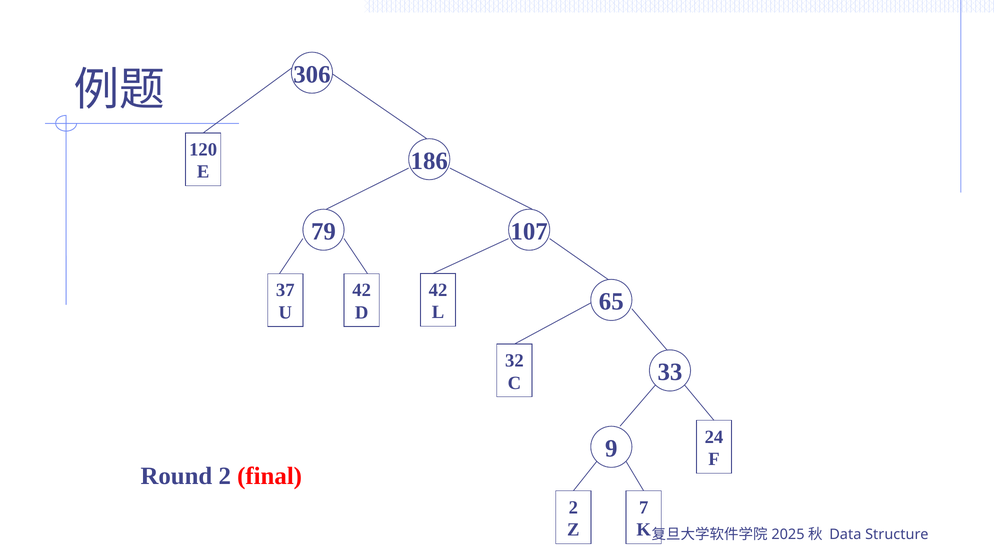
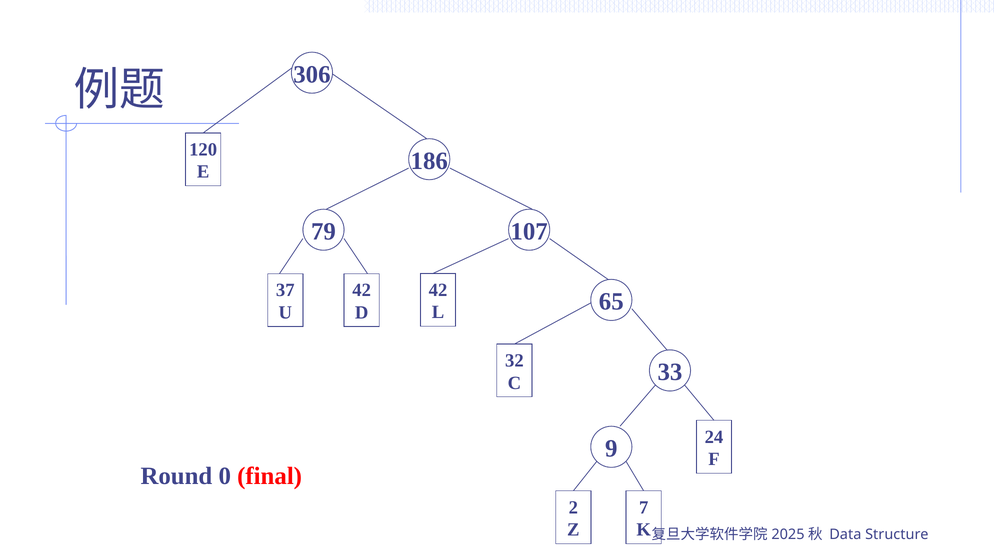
Round 2: 2 -> 0
